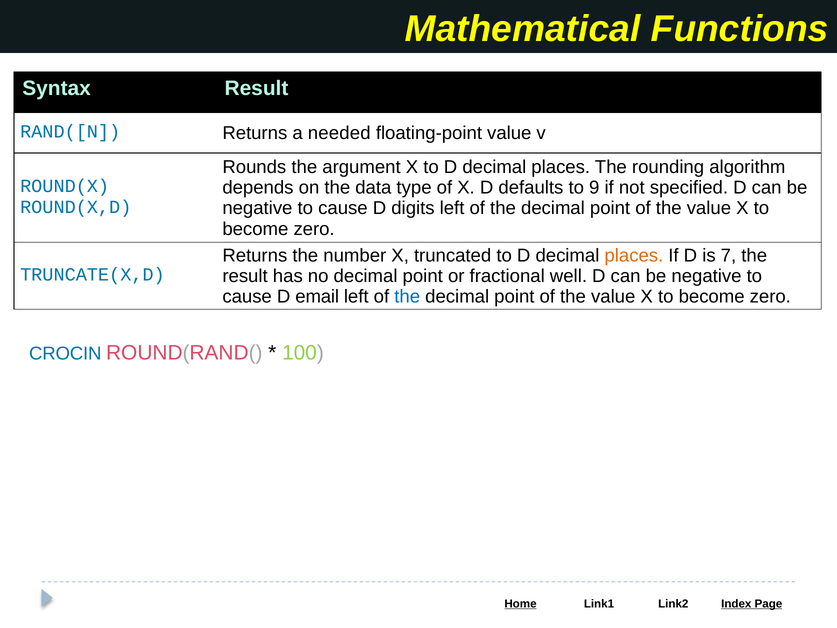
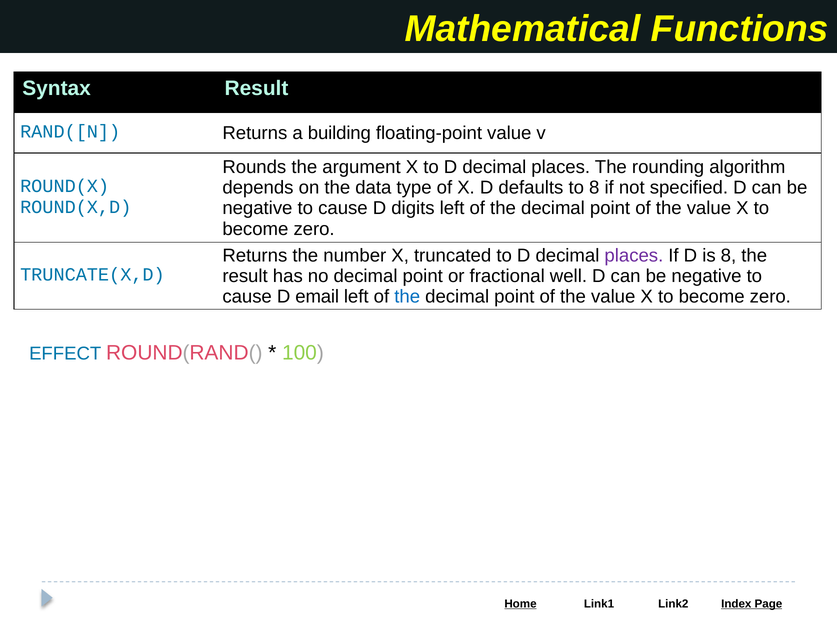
needed: needed -> building
to 9: 9 -> 8
places at (634, 255) colour: orange -> purple
is 7: 7 -> 8
CROCIN: CROCIN -> EFFECT
